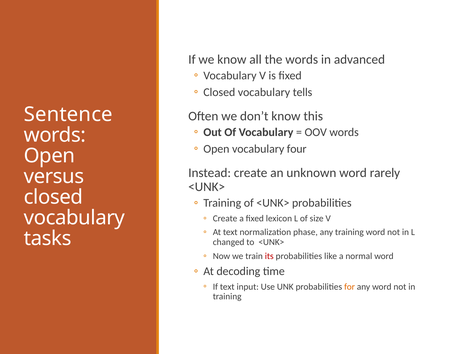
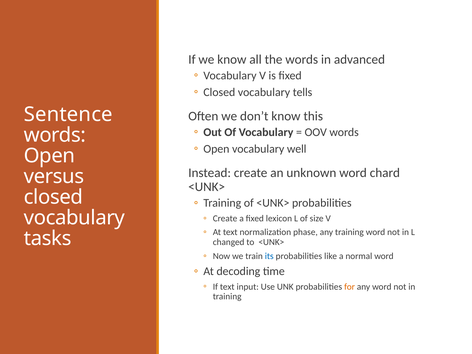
four: four -> well
rarely: rarely -> chard
its colour: red -> blue
